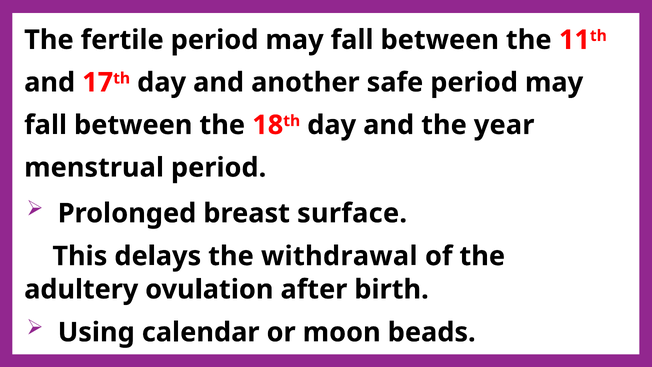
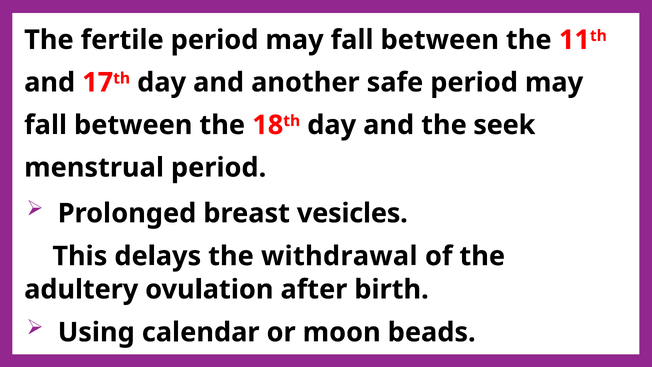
year: year -> seek
surface: surface -> vesicles
